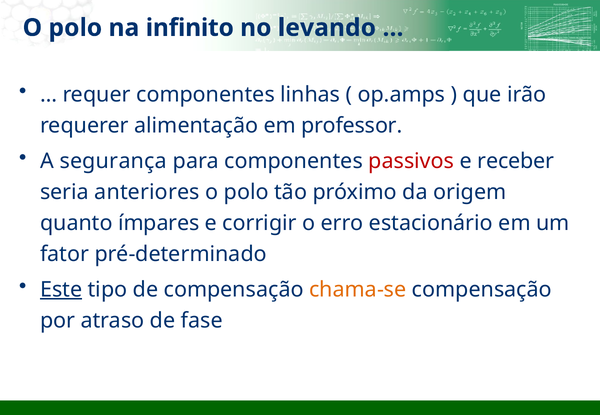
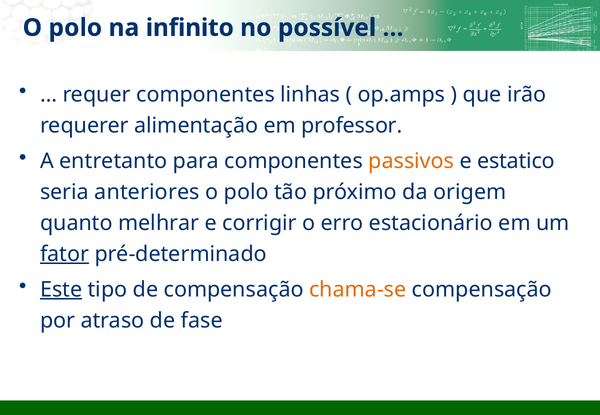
levando: levando -> possível
segurança: segurança -> entretanto
passivos colour: red -> orange
receber: receber -> estatico
ímpares: ímpares -> melhrar
fator underline: none -> present
